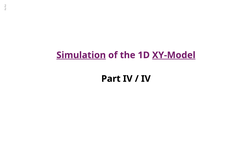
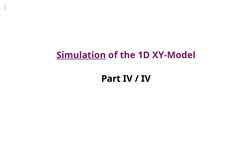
XY-Model underline: present -> none
